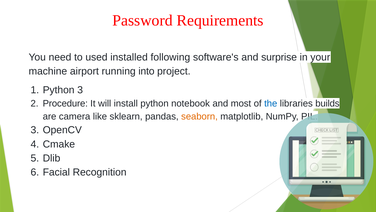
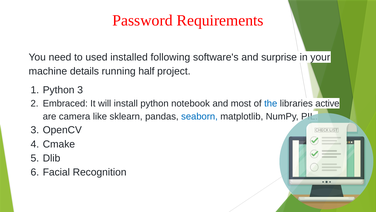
airport: airport -> details
into: into -> half
Procedure: Procedure -> Embraced
builds: builds -> active
seaborn colour: orange -> blue
